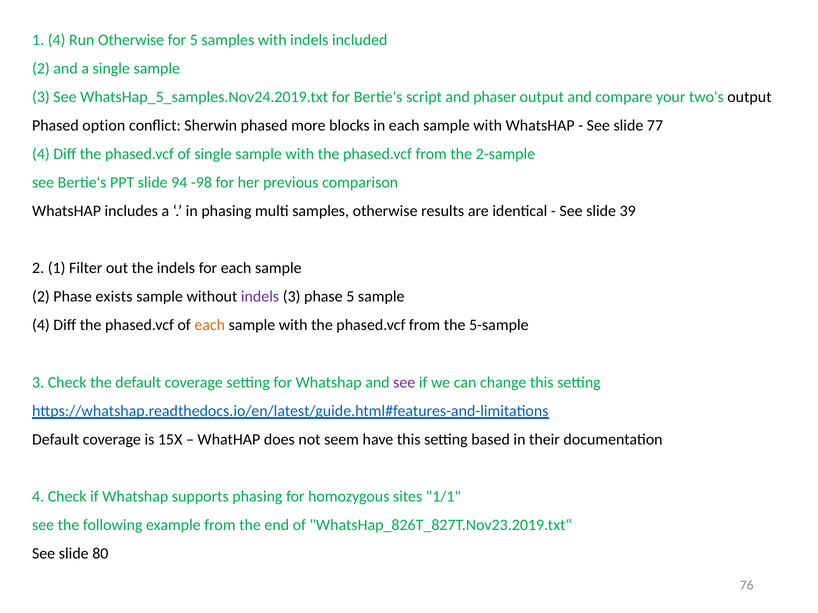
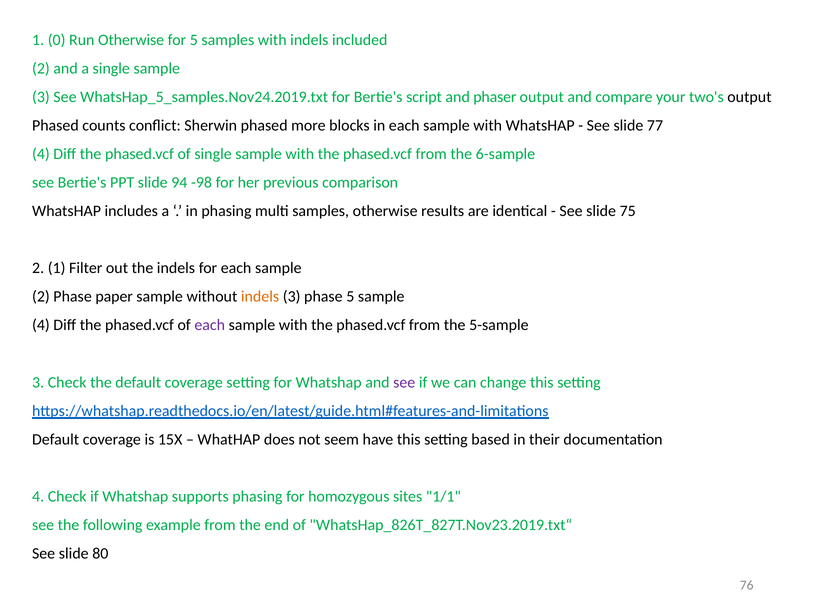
1 4: 4 -> 0
option: option -> counts
2-sample: 2-sample -> 6-sample
39: 39 -> 75
exists: exists -> paper
indels at (260, 297) colour: purple -> orange
each at (210, 325) colour: orange -> purple
